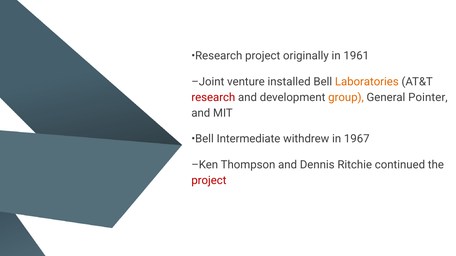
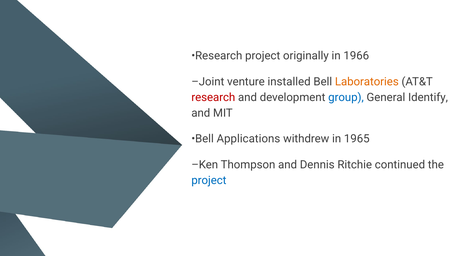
1961: 1961 -> 1966
group colour: orange -> blue
Pointer: Pointer -> Identify
Intermediate: Intermediate -> Applications
1967: 1967 -> 1965
project at (209, 181) colour: red -> blue
